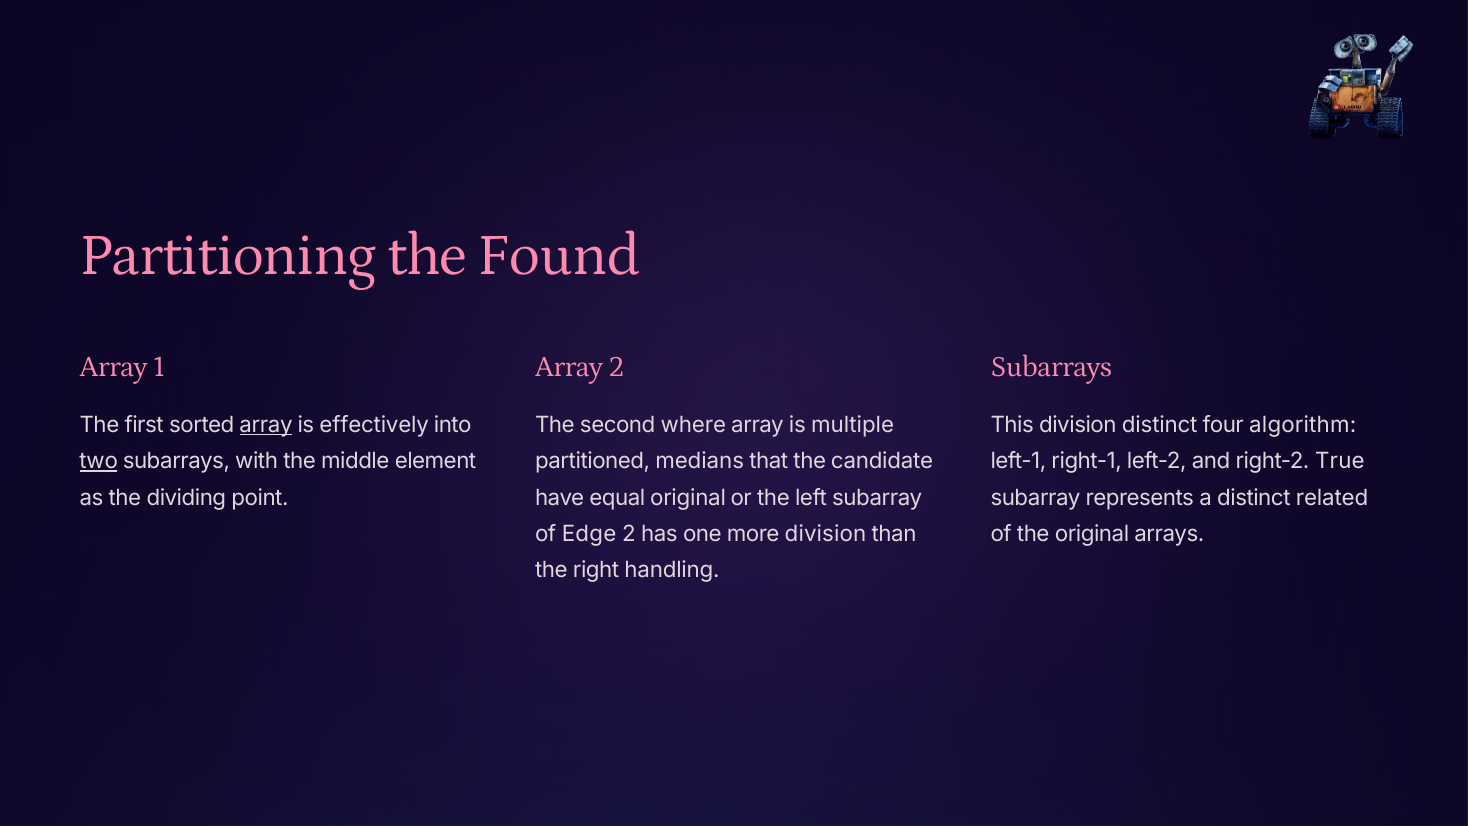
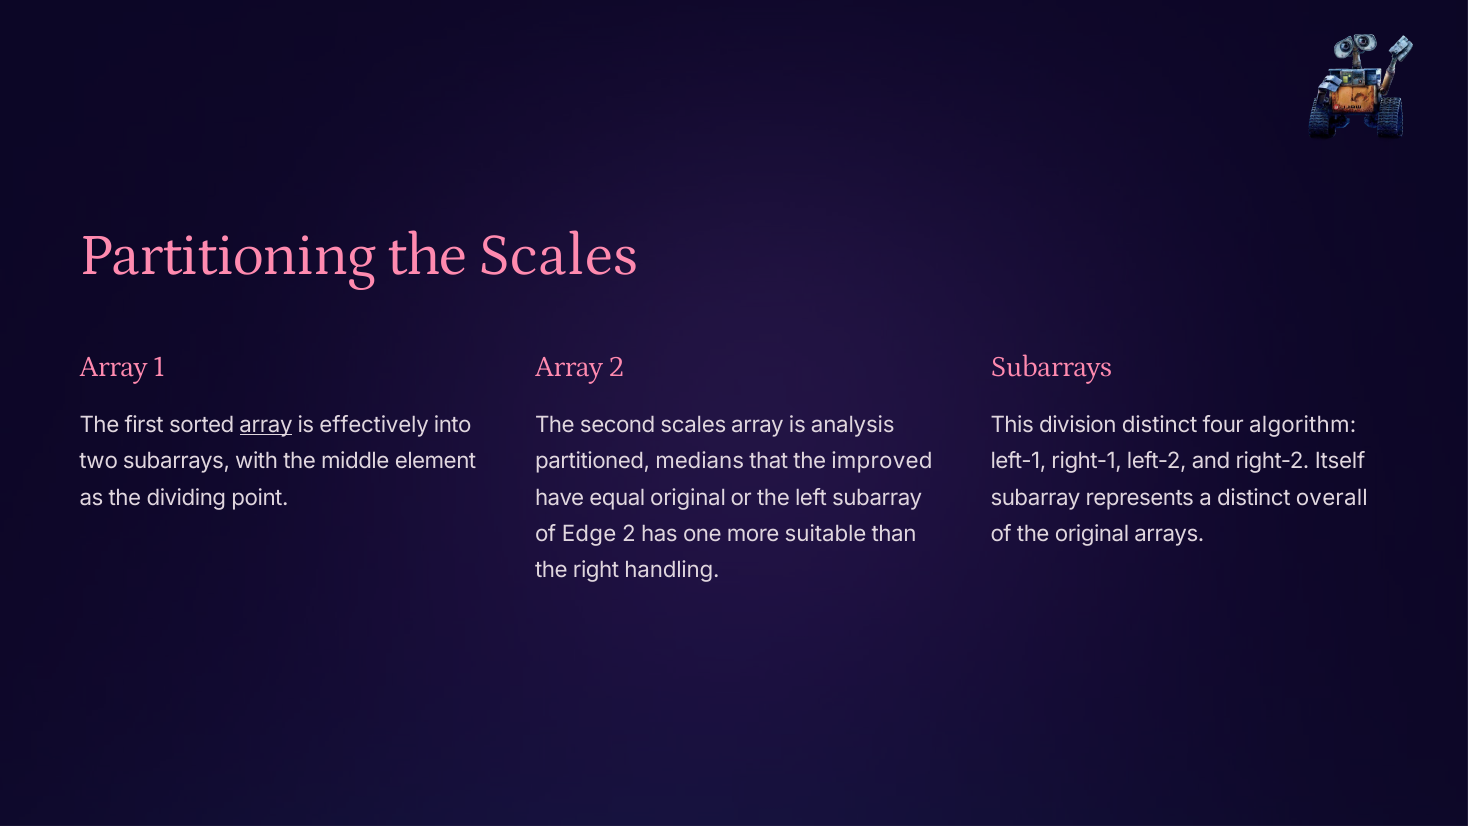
the Found: Found -> Scales
second where: where -> scales
multiple: multiple -> analysis
True: True -> Itself
two underline: present -> none
candidate: candidate -> improved
related: related -> overall
more division: division -> suitable
